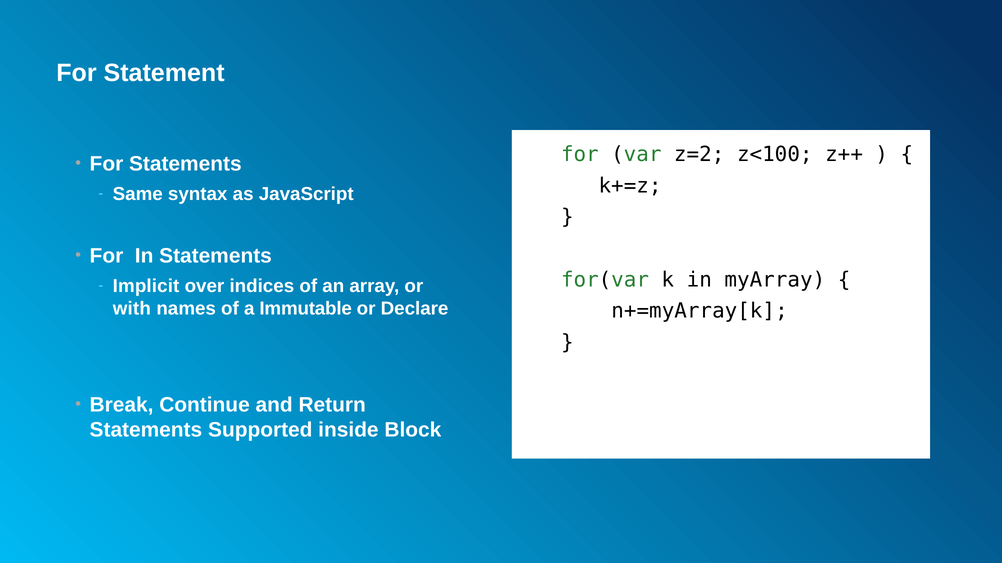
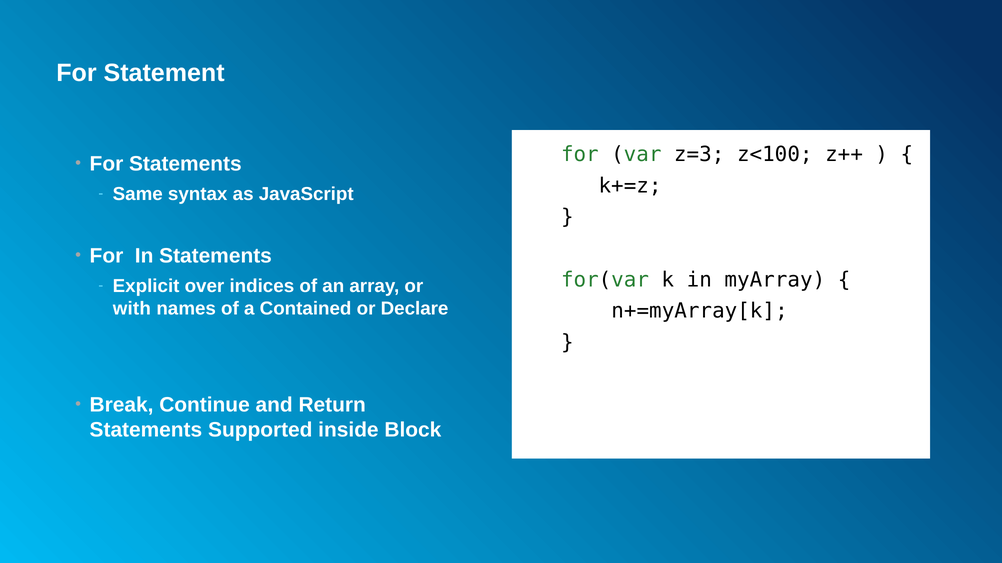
z=2: z=2 -> z=3
Implicit: Implicit -> Explicit
Immutable: Immutable -> Contained
